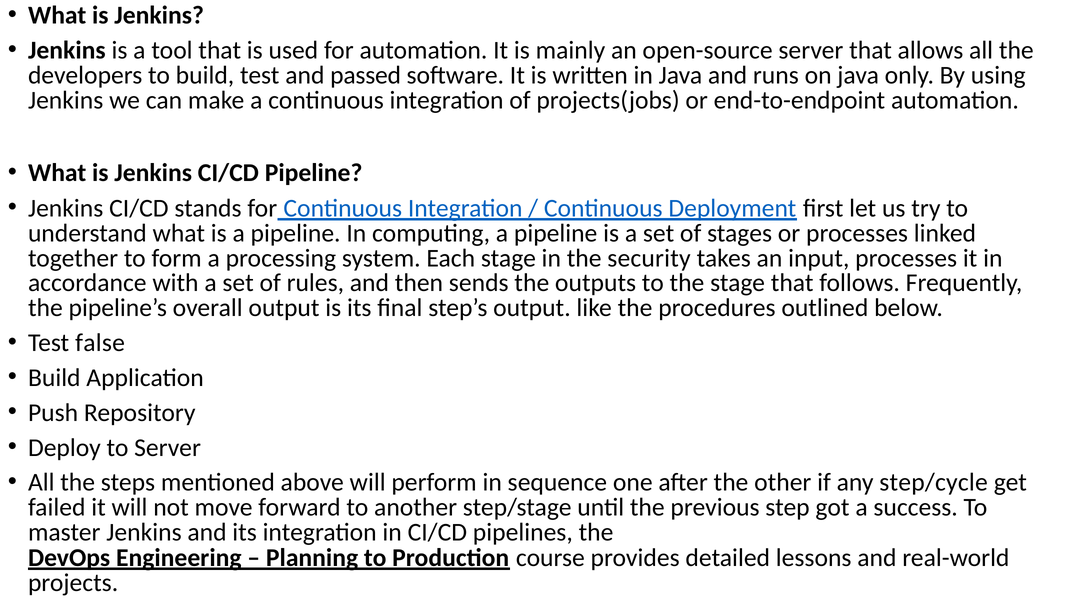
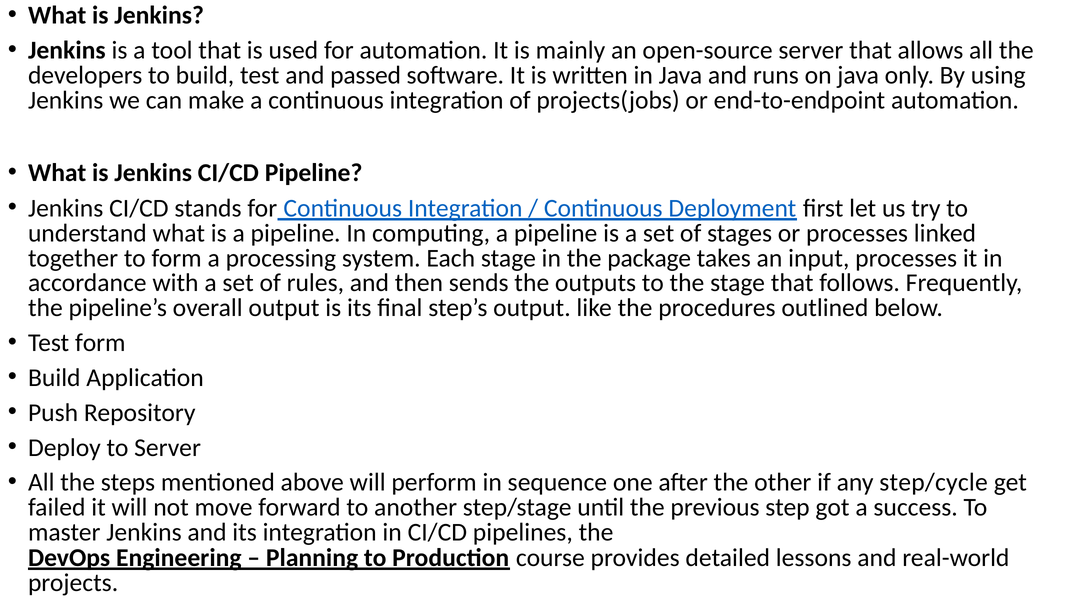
security: security -> package
Test false: false -> form
